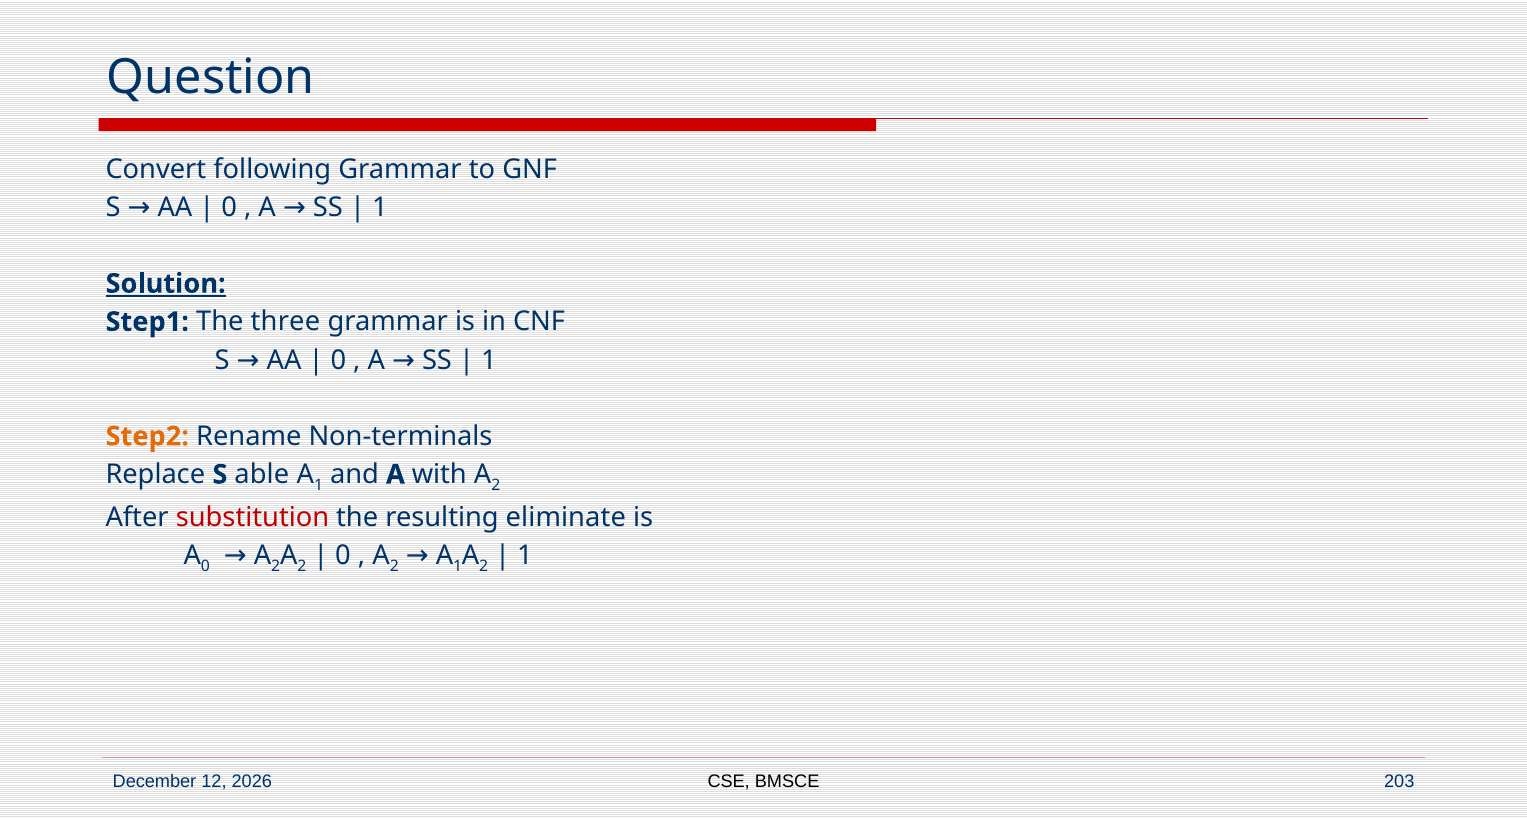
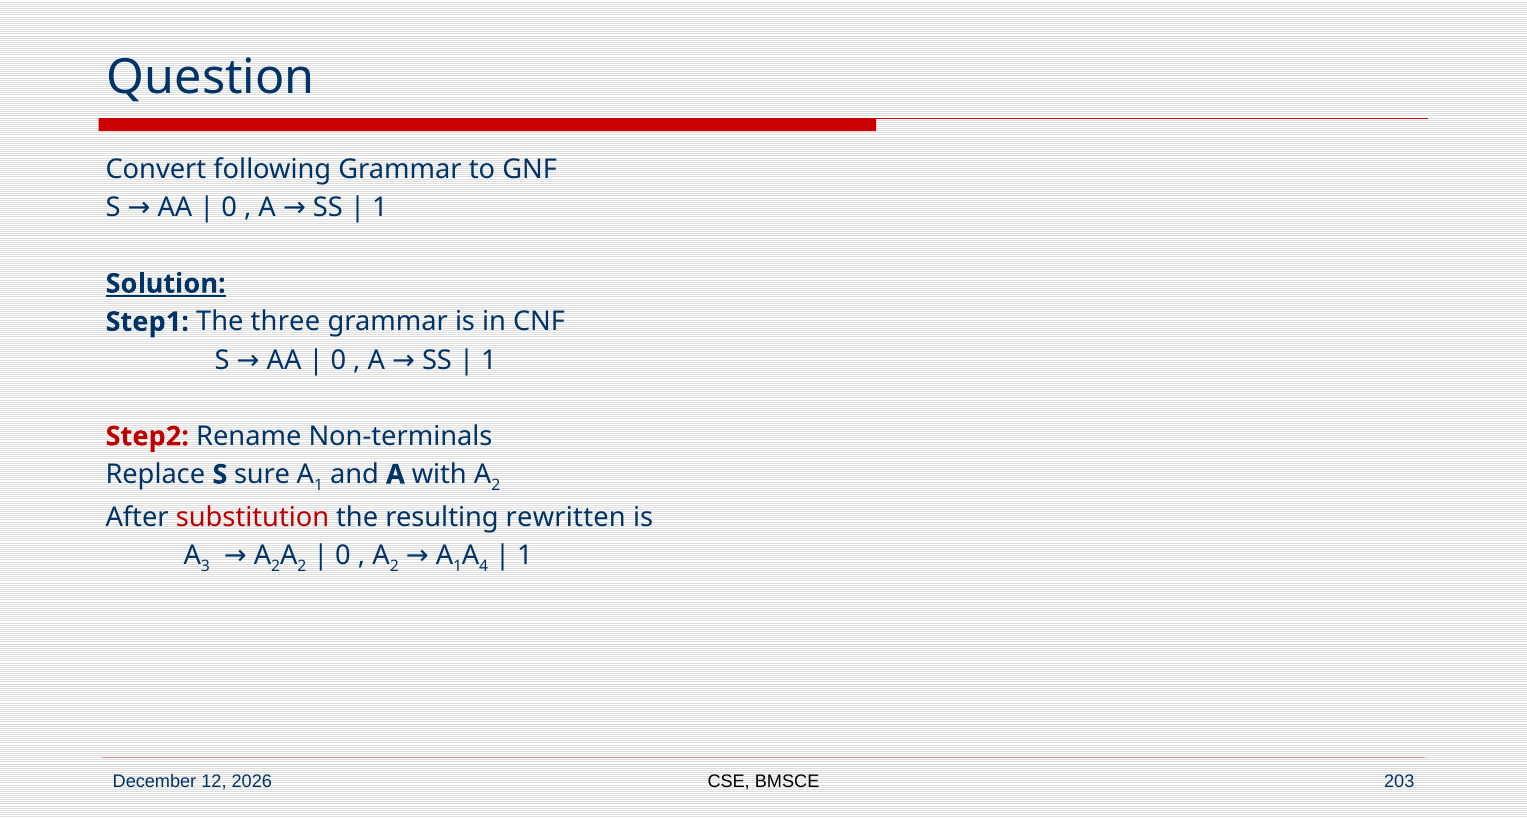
Step2 colour: orange -> red
able: able -> sure
eliminate: eliminate -> rewritten
1 A 2: 2 -> 4
A 0: 0 -> 3
